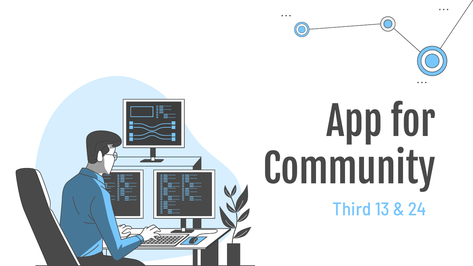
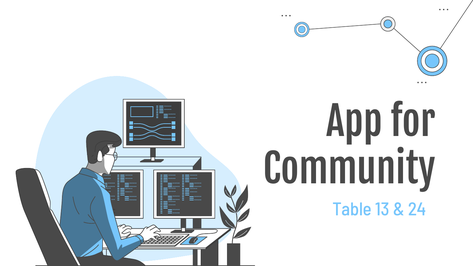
Third: Third -> Table
